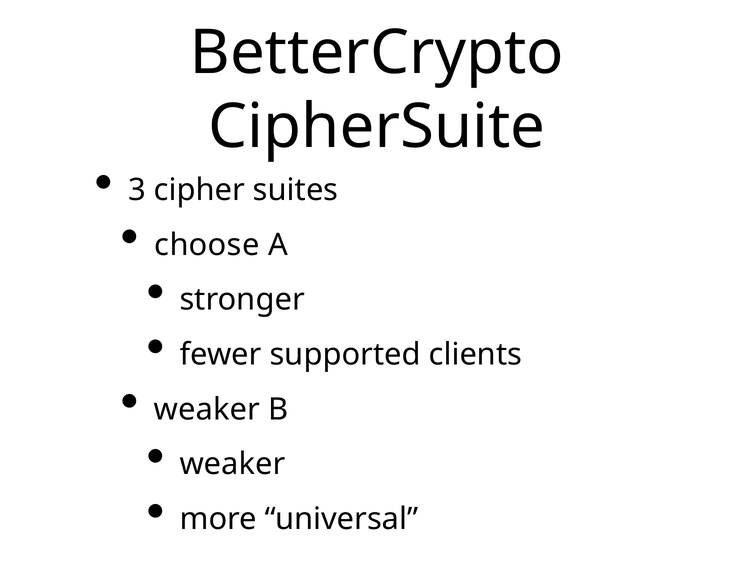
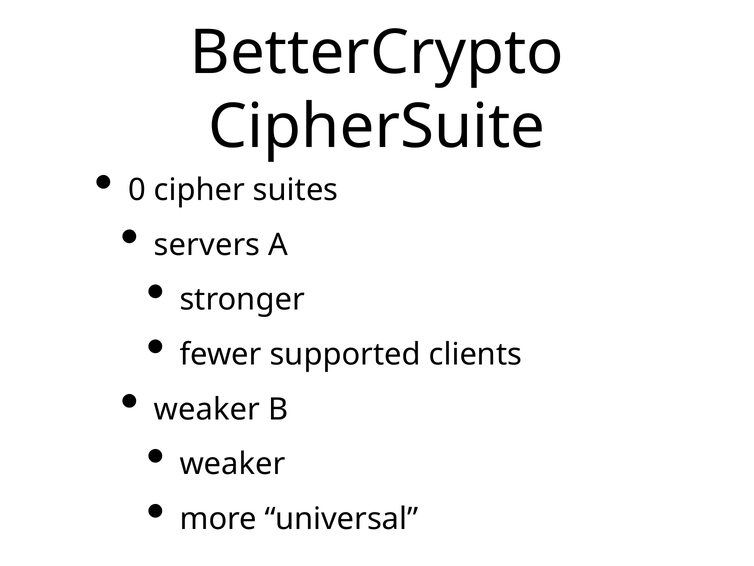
3: 3 -> 0
choose: choose -> servers
